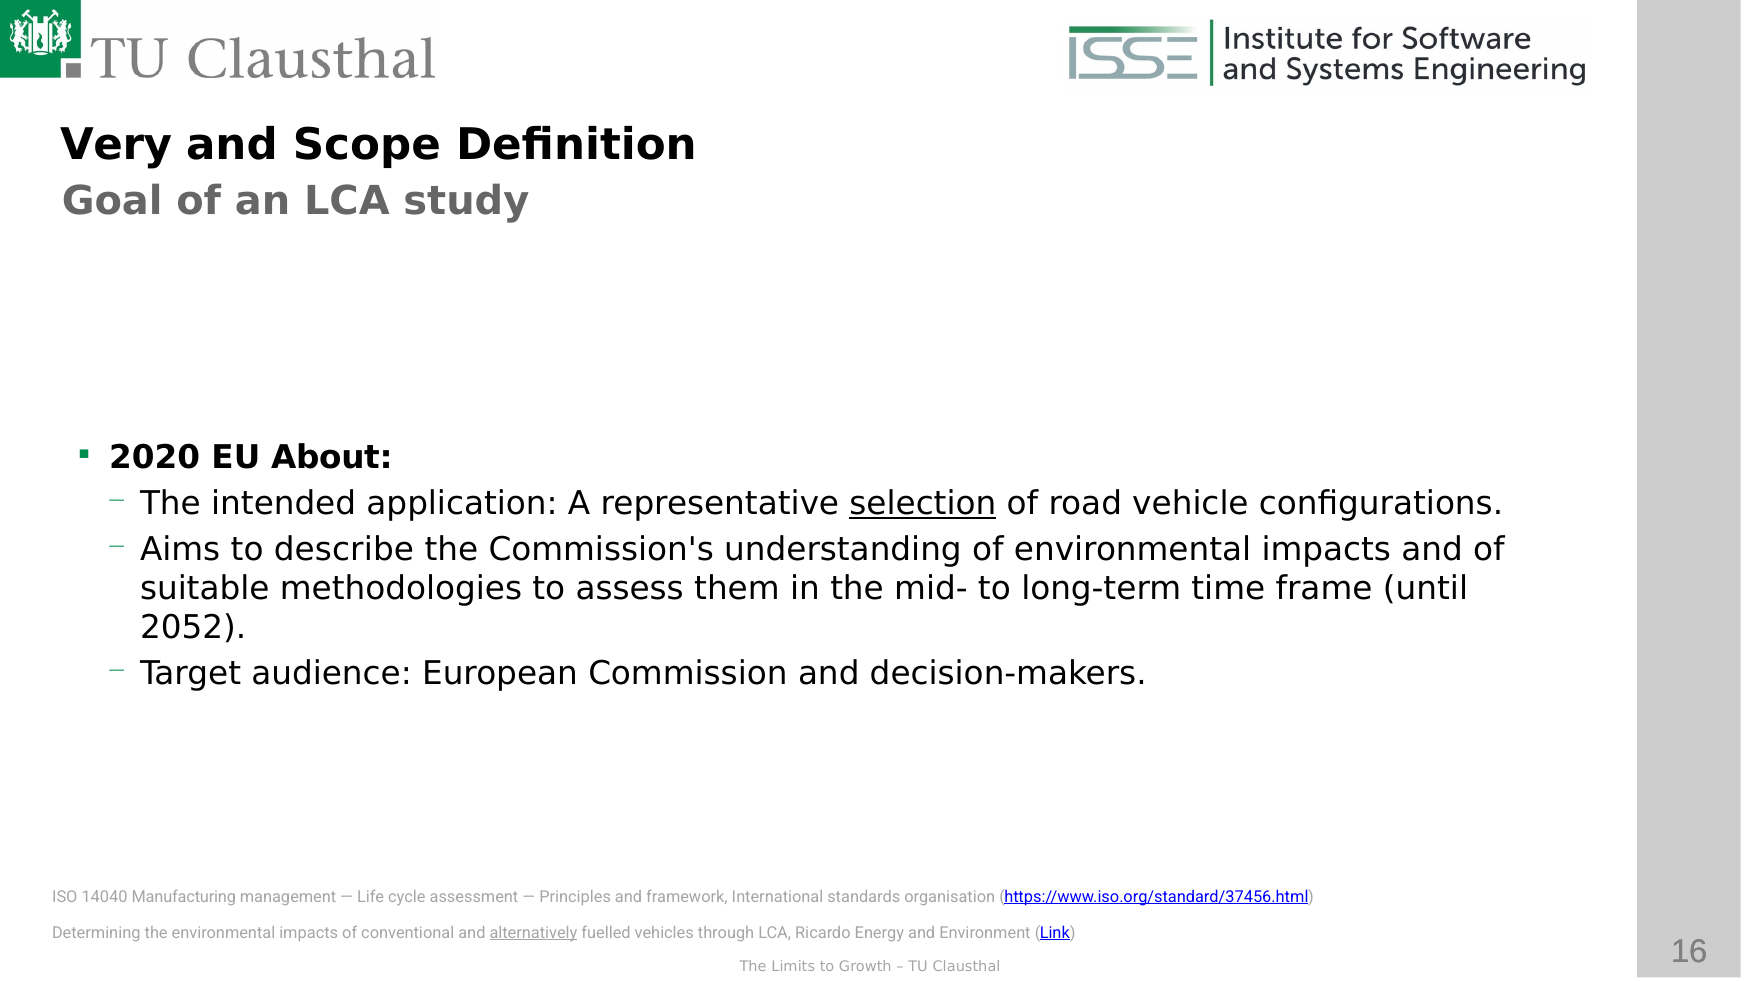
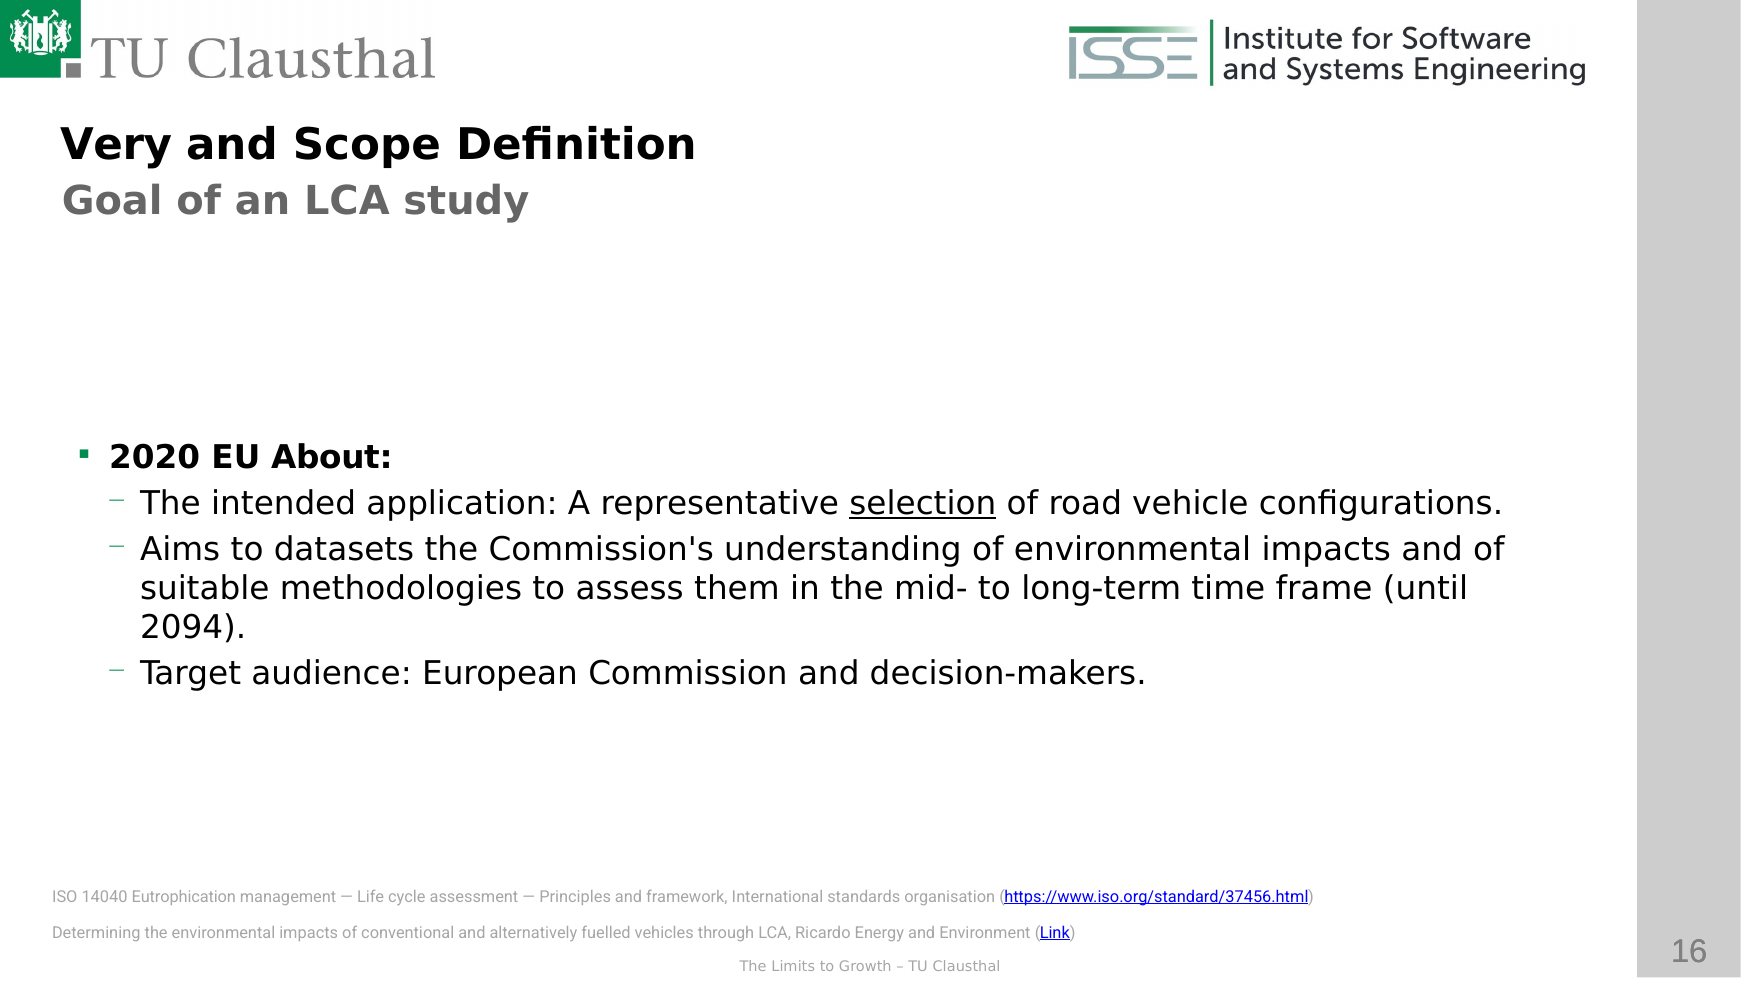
describe: describe -> datasets
2052: 2052 -> 2094
Manufacturing: Manufacturing -> Eutrophication
alternatively underline: present -> none
